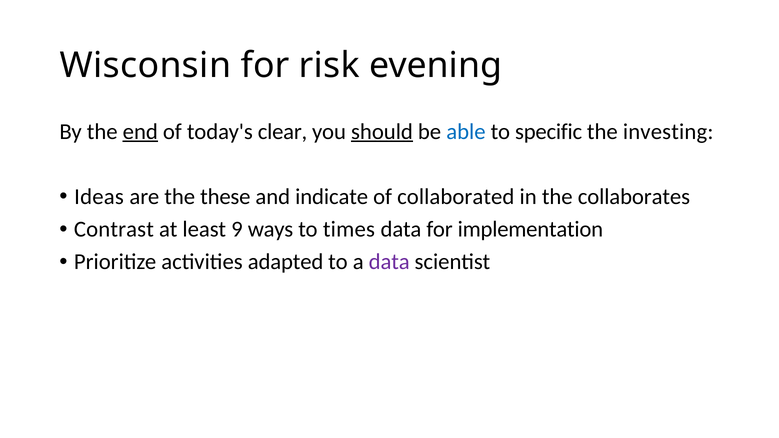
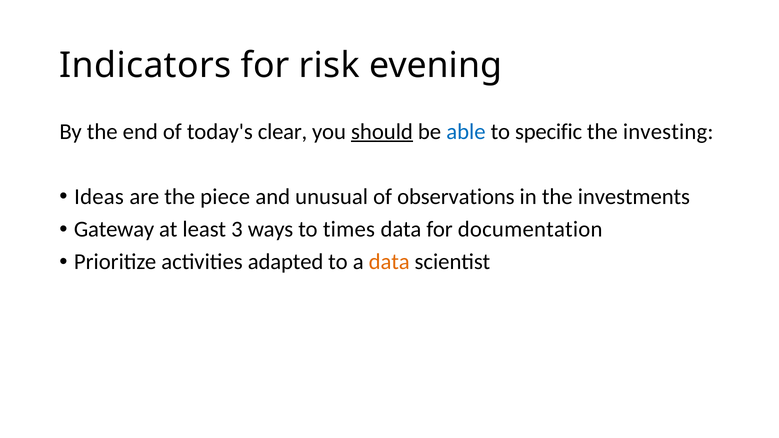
Wisconsin: Wisconsin -> Indicators
end underline: present -> none
these: these -> piece
indicate: indicate -> unusual
collaborated: collaborated -> observations
collaborates: collaborates -> investments
Contrast: Contrast -> Gateway
9: 9 -> 3
implementation: implementation -> documentation
data at (389, 262) colour: purple -> orange
